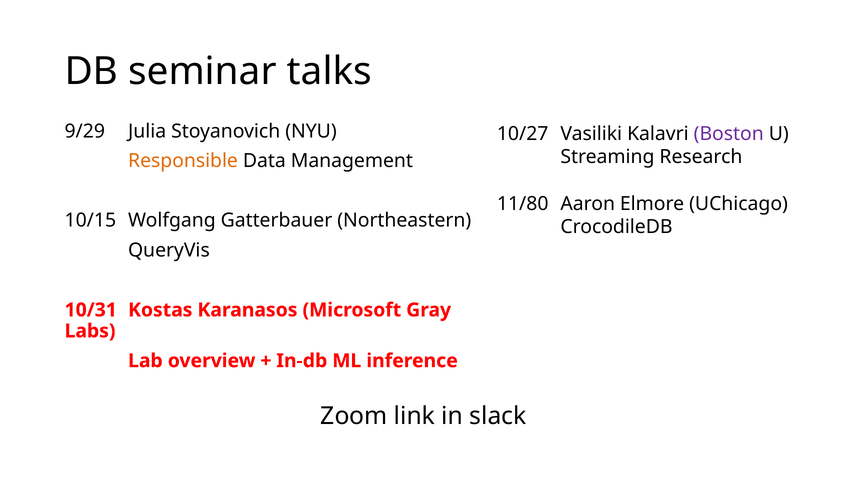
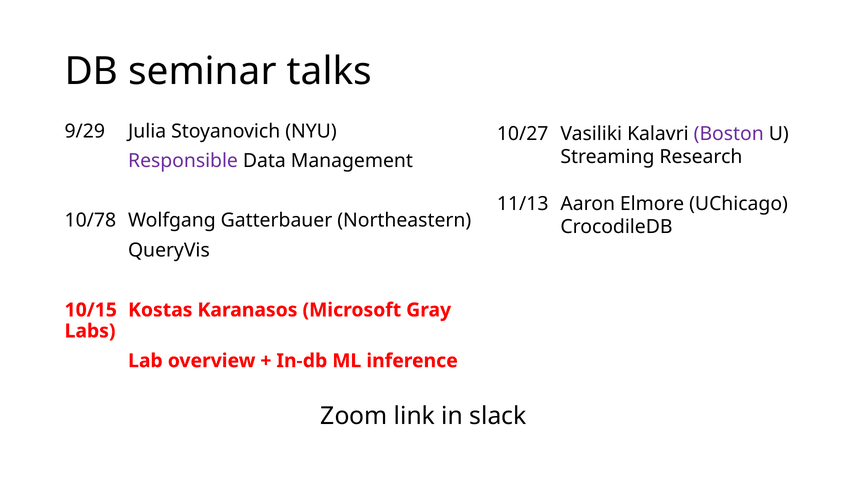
Responsible colour: orange -> purple
11/80: 11/80 -> 11/13
10/15: 10/15 -> 10/78
10/31: 10/31 -> 10/15
